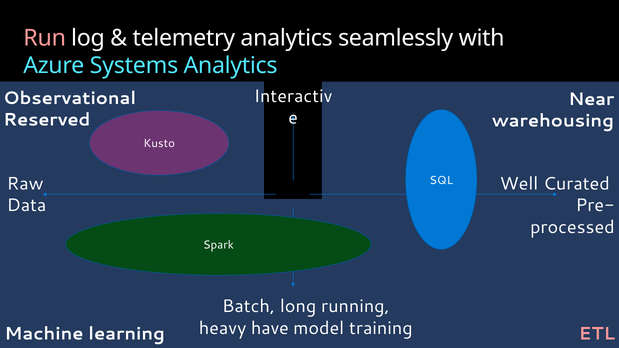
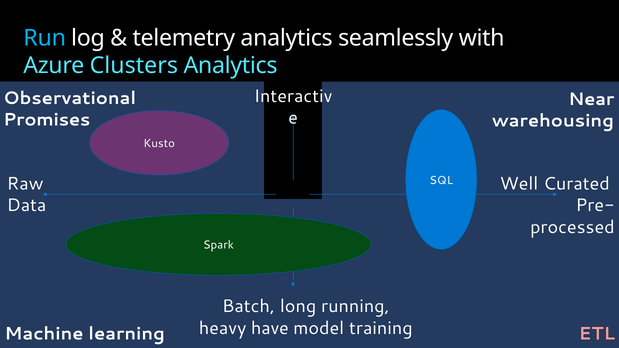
Run colour: pink -> light blue
Systems: Systems -> Clusters
Reserved: Reserved -> Promises
